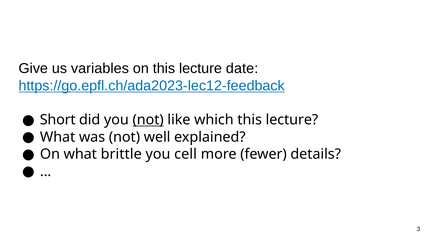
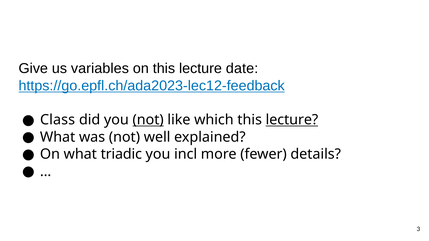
Short: Short -> Class
lecture at (292, 120) underline: none -> present
brittle: brittle -> triadic
cell: cell -> incl
